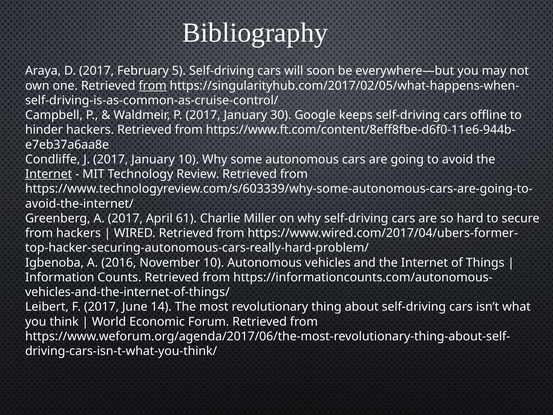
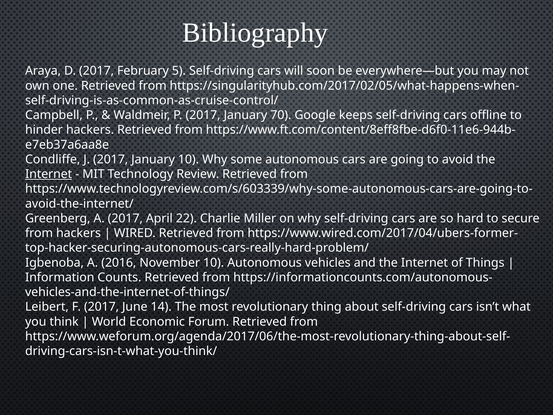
from at (153, 86) underline: present -> none
30: 30 -> 70
61: 61 -> 22
